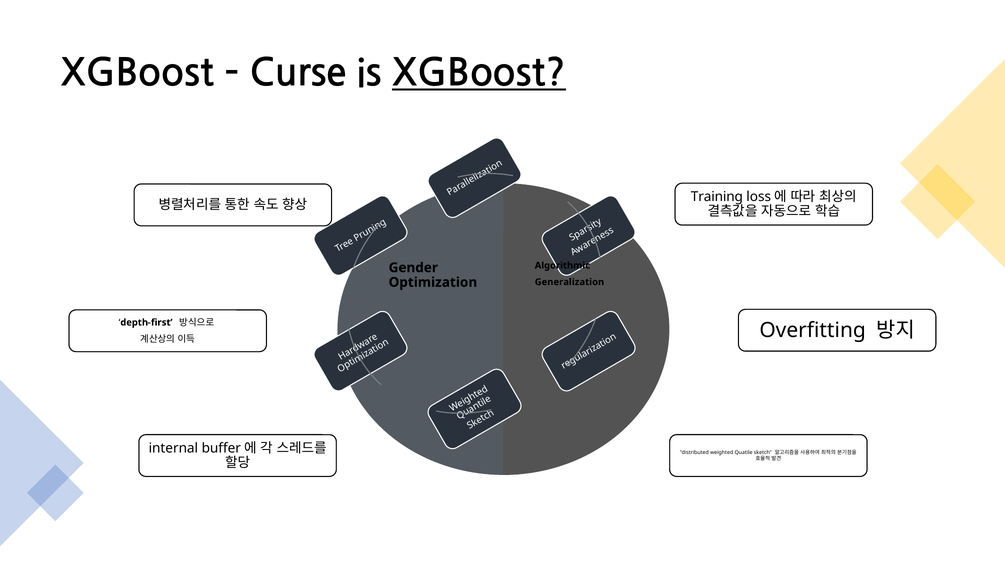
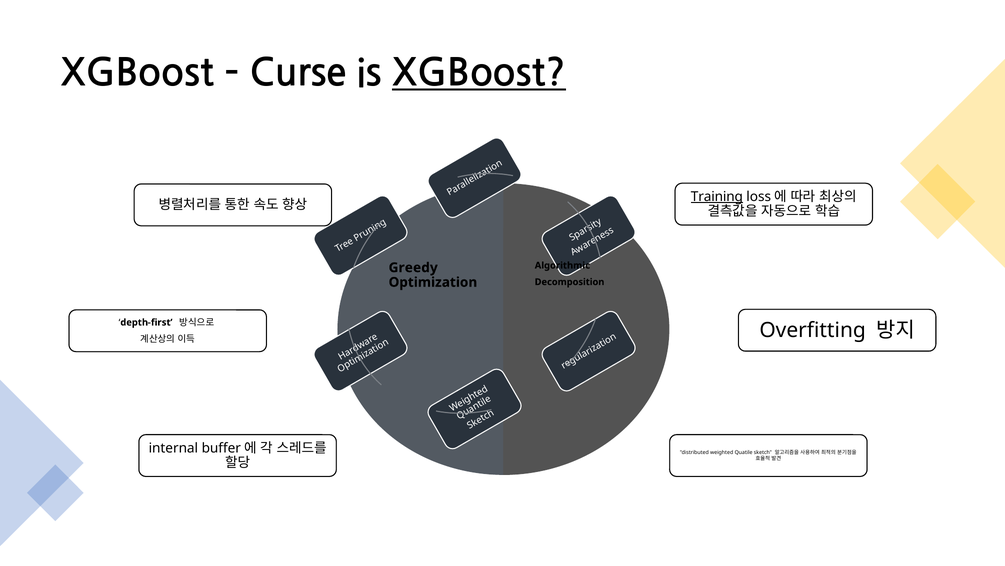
Training underline: none -> present
Gender: Gender -> Greedy
Generalization: Generalization -> Decomposition
